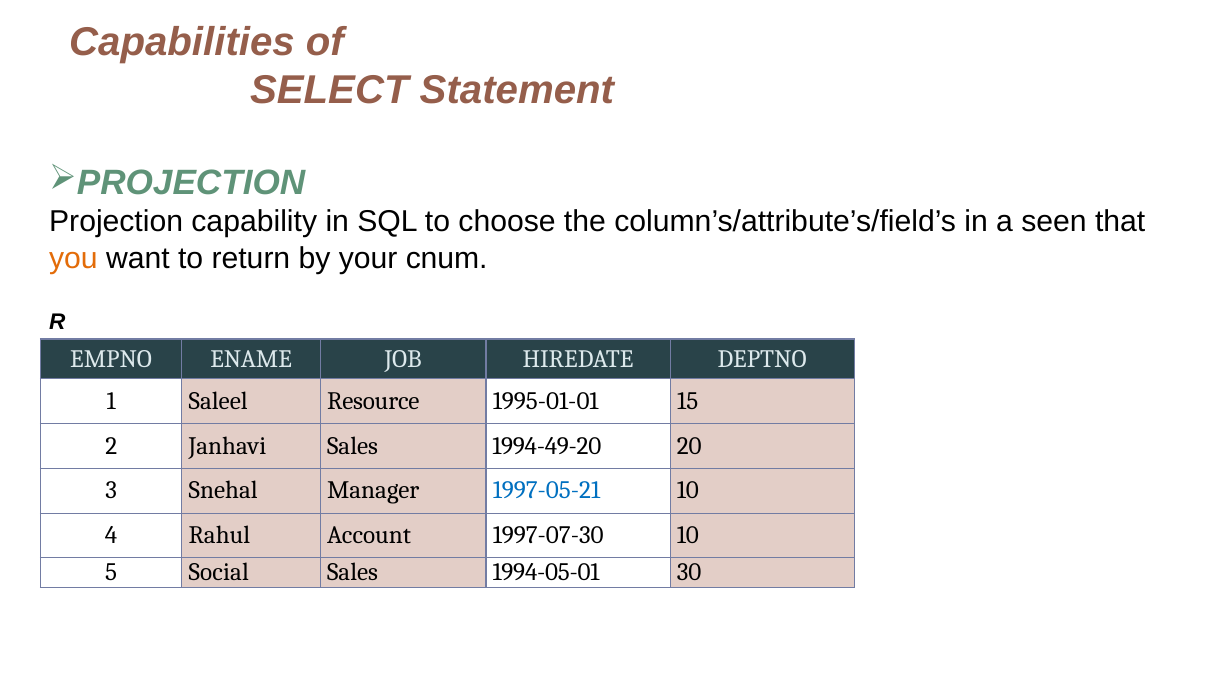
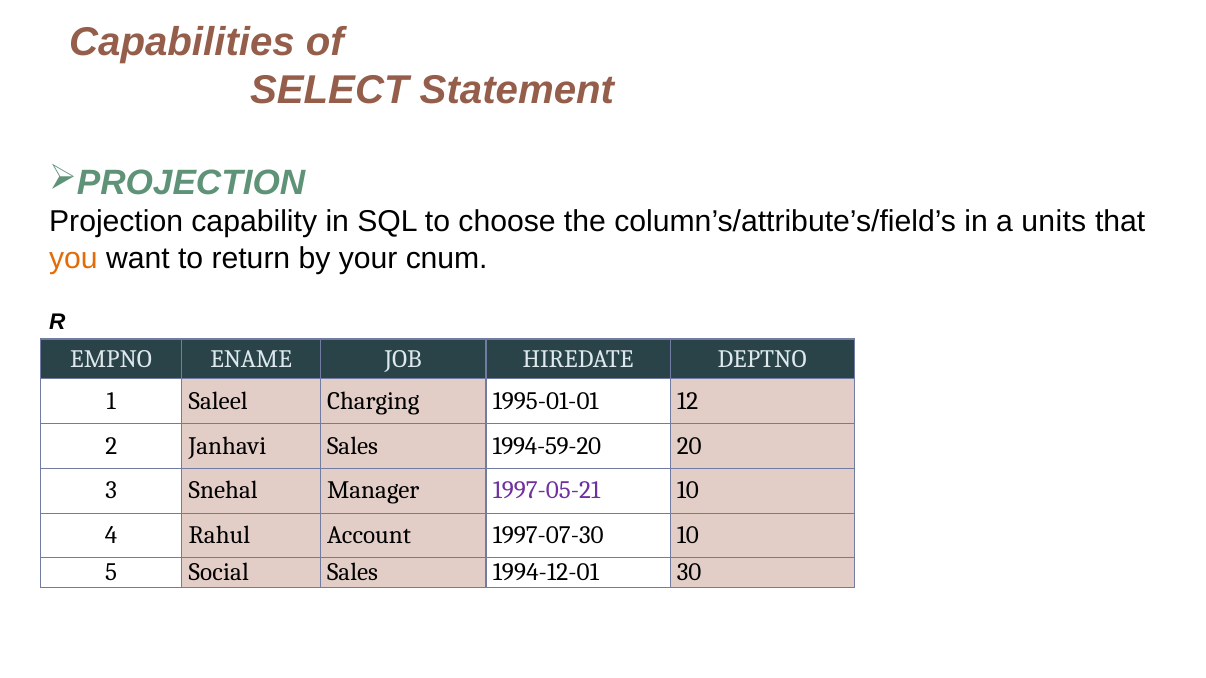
seen: seen -> units
Resource: Resource -> Charging
15: 15 -> 12
1994-49-20: 1994-49-20 -> 1994-59-20
1997-05-21 colour: blue -> purple
1994-05-01: 1994-05-01 -> 1994-12-01
